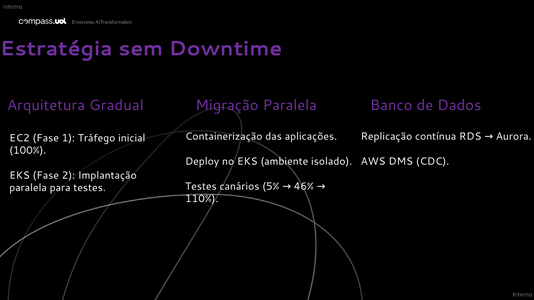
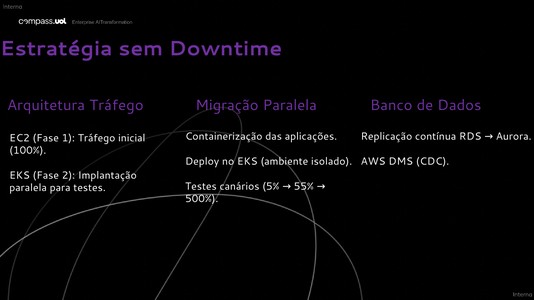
Arquitetura Gradual: Gradual -> Tráfego
46%: 46% -> 55%
110%: 110% -> 500%
